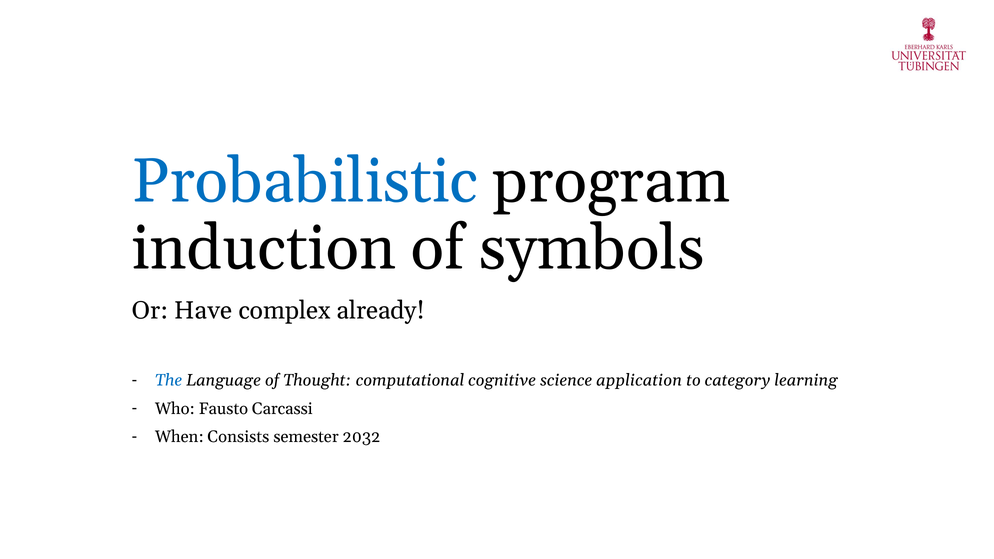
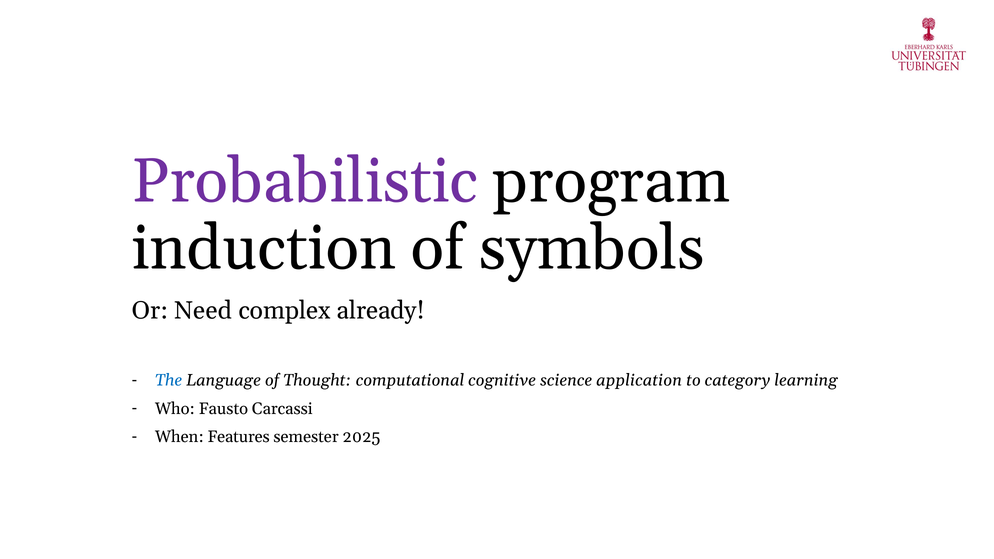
Probabilistic colour: blue -> purple
Have: Have -> Need
Consists: Consists -> Features
2032: 2032 -> 2025
